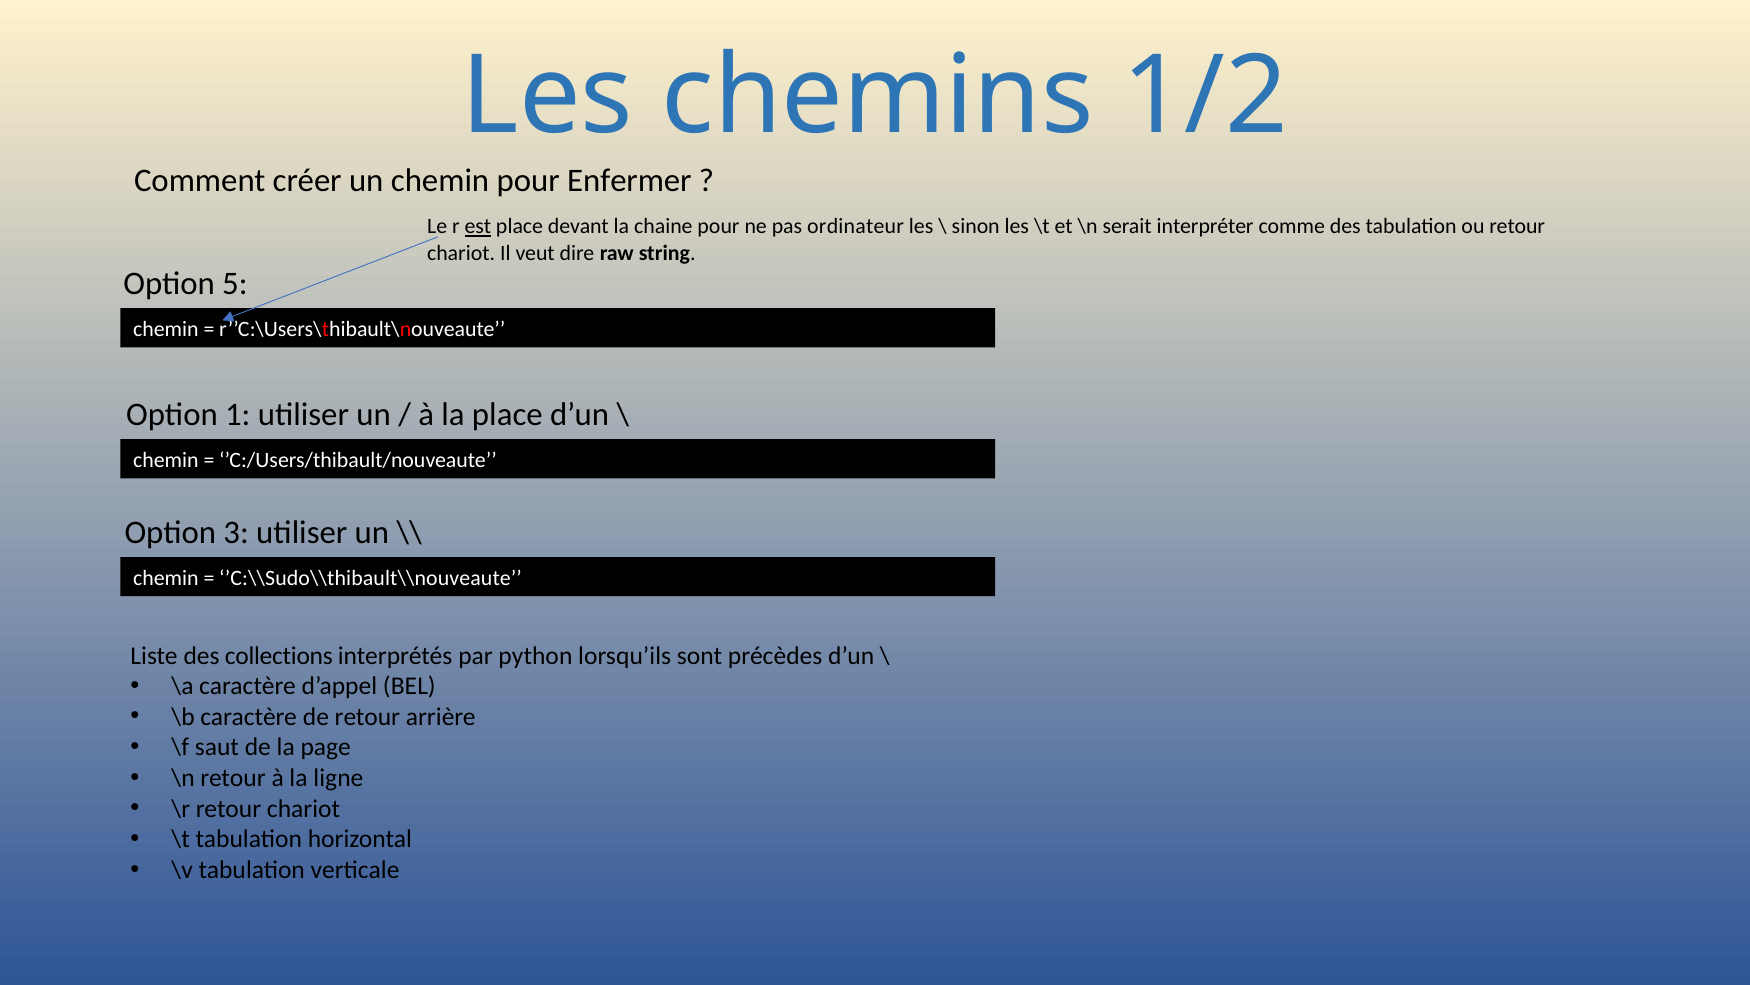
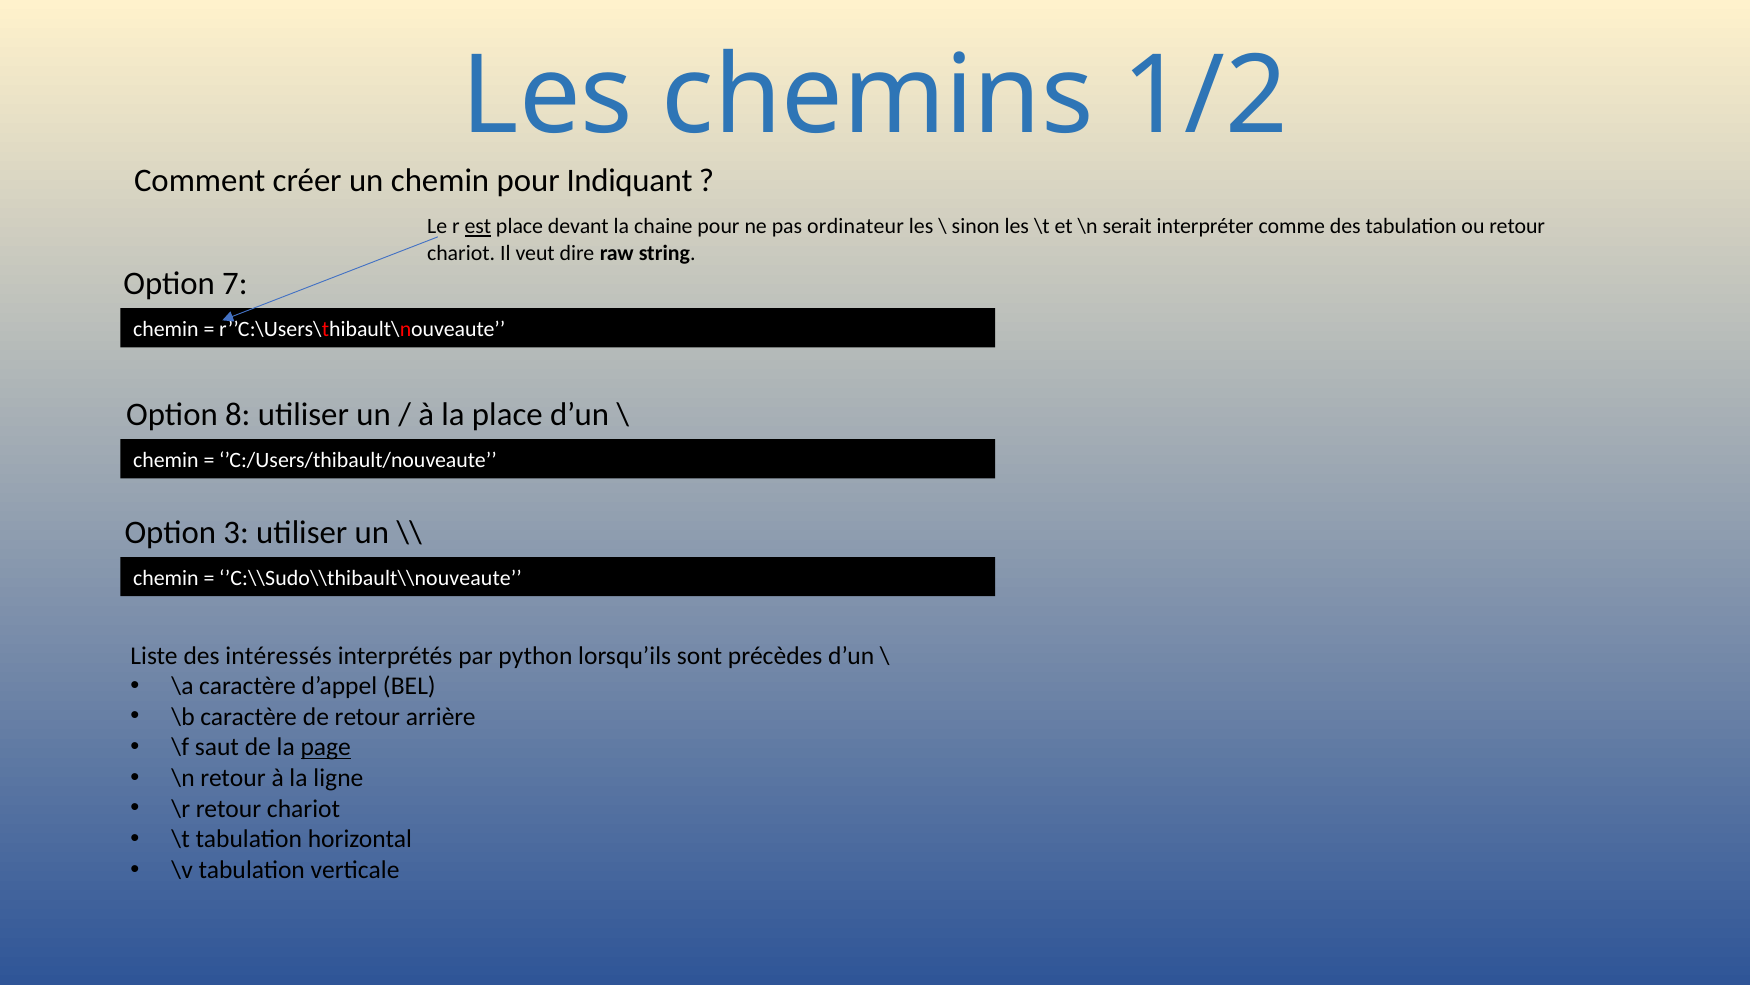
Enfermer: Enfermer -> Indiquant
5: 5 -> 7
1: 1 -> 8
collections: collections -> intéressés
page underline: none -> present
